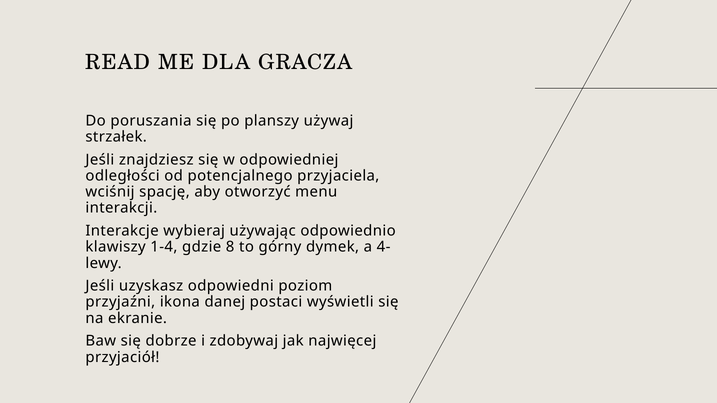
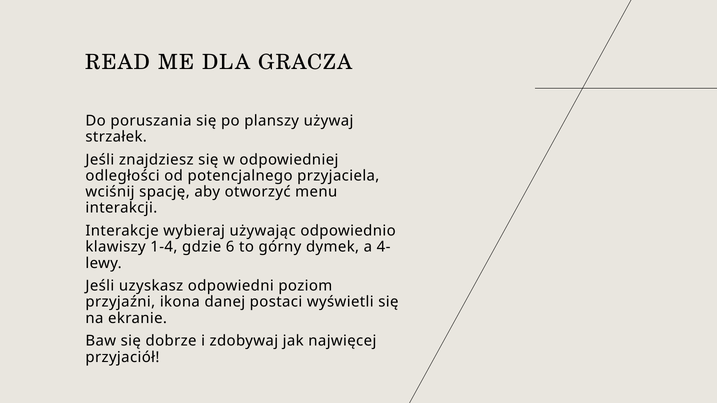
8: 8 -> 6
